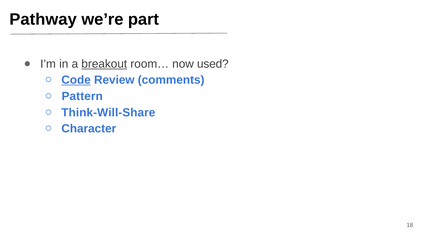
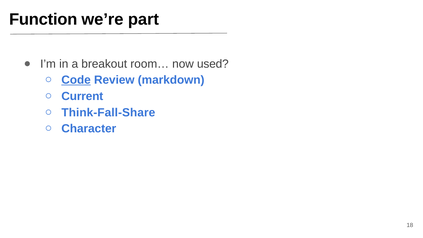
Pathway: Pathway -> Function
breakout underline: present -> none
comments: comments -> markdown
Pattern: Pattern -> Current
Think-Will-Share: Think-Will-Share -> Think-Fall-Share
